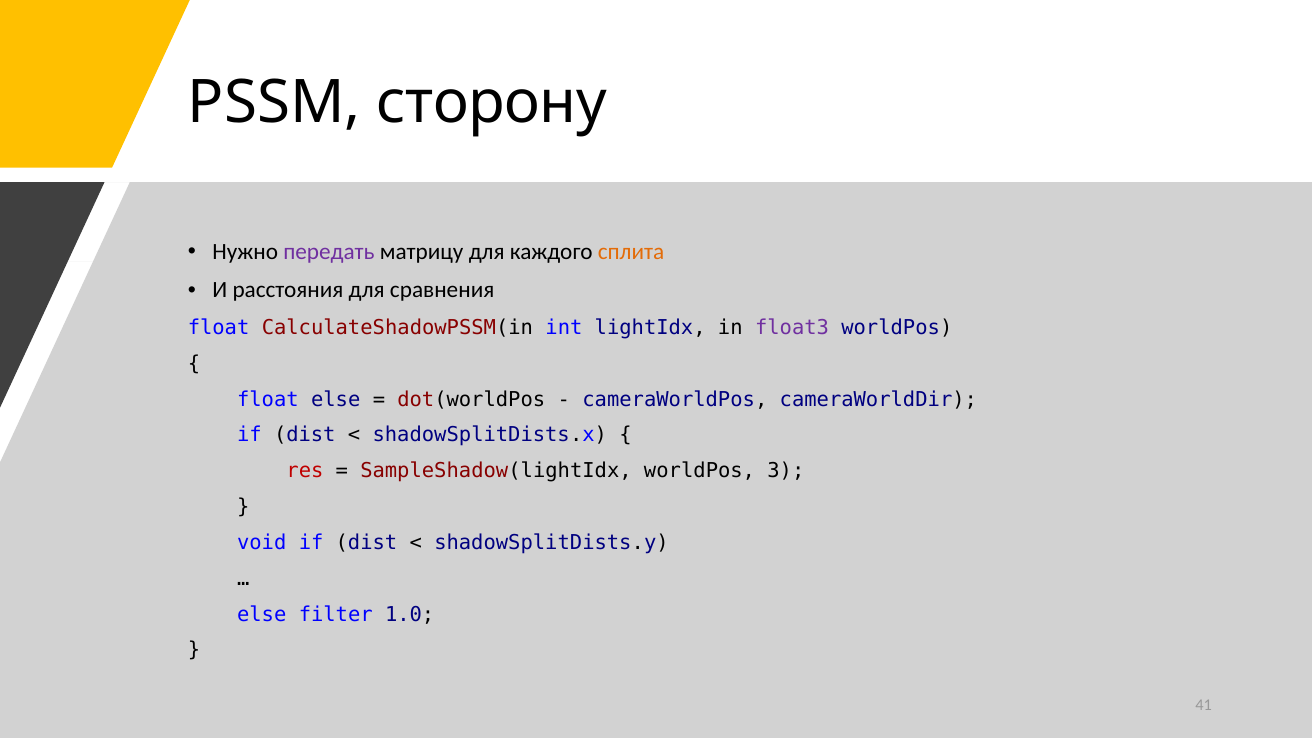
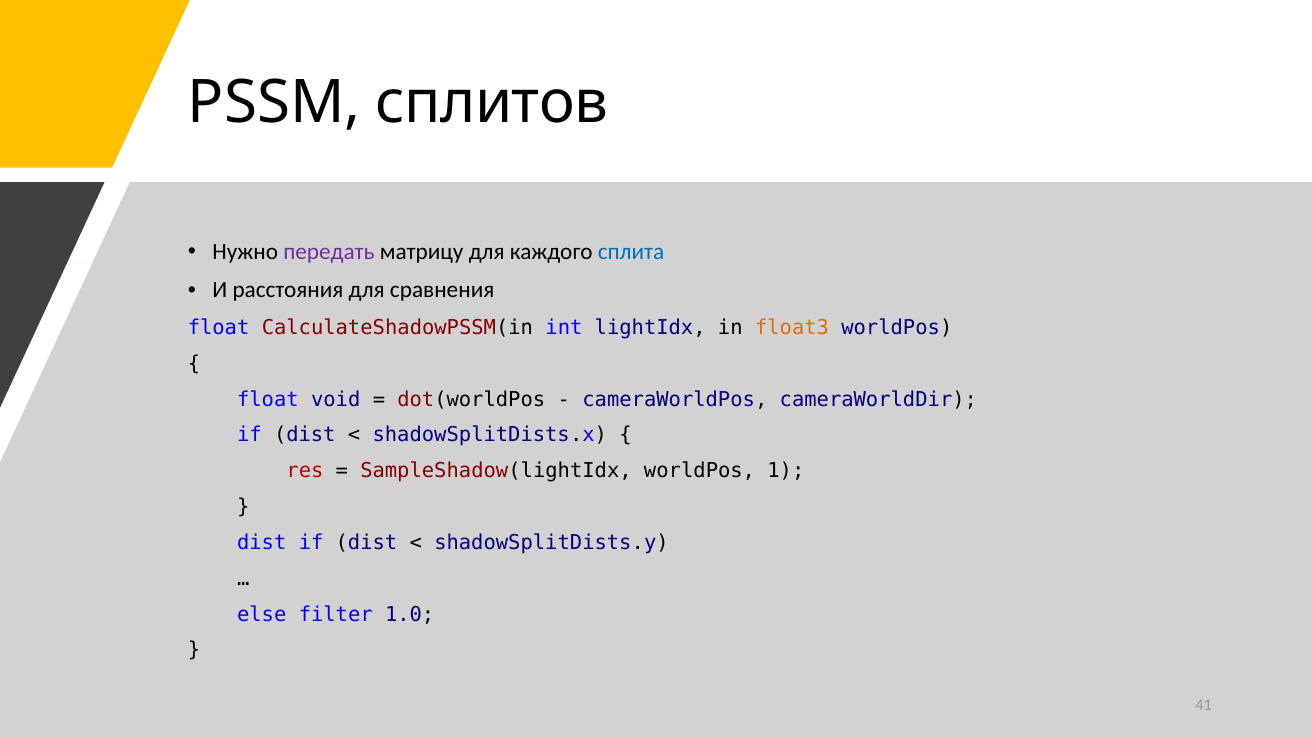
сторону: сторону -> сплитов
сплита colour: orange -> blue
float3 colour: purple -> orange
float else: else -> void
3: 3 -> 1
void at (262, 543): void -> dist
